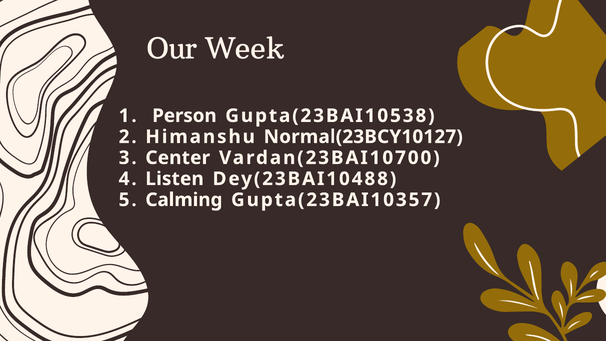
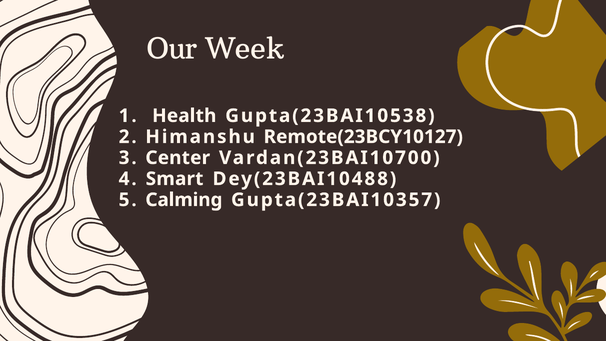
Person: Person -> Health
Normal(23BCY10127: Normal(23BCY10127 -> Remote(23BCY10127
Listen: Listen -> Smart
